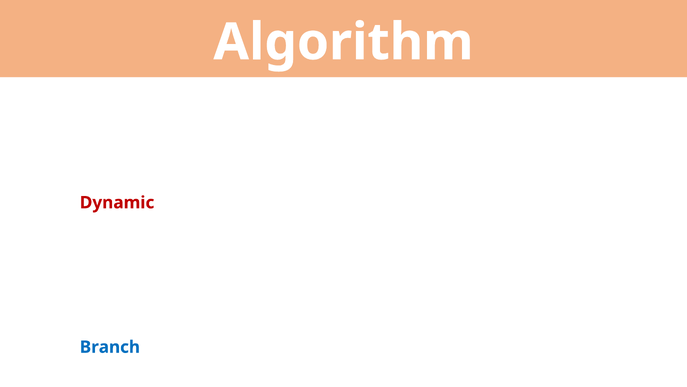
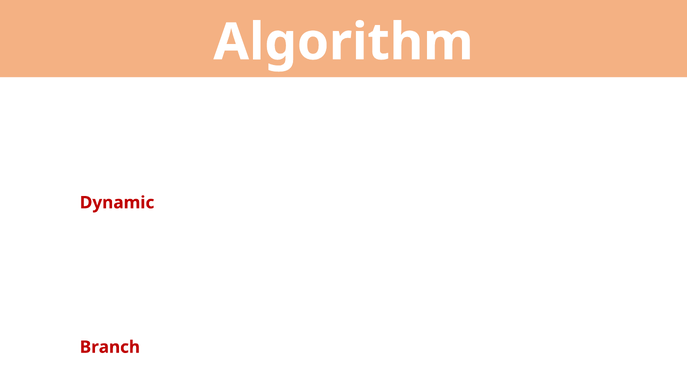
Branch colour: blue -> red
